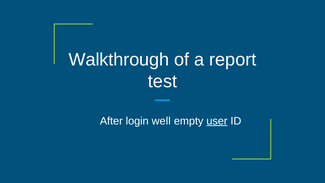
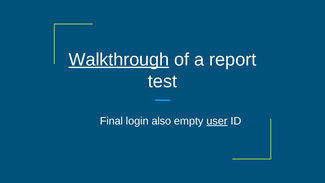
Walkthrough underline: none -> present
After: After -> Final
well: well -> also
